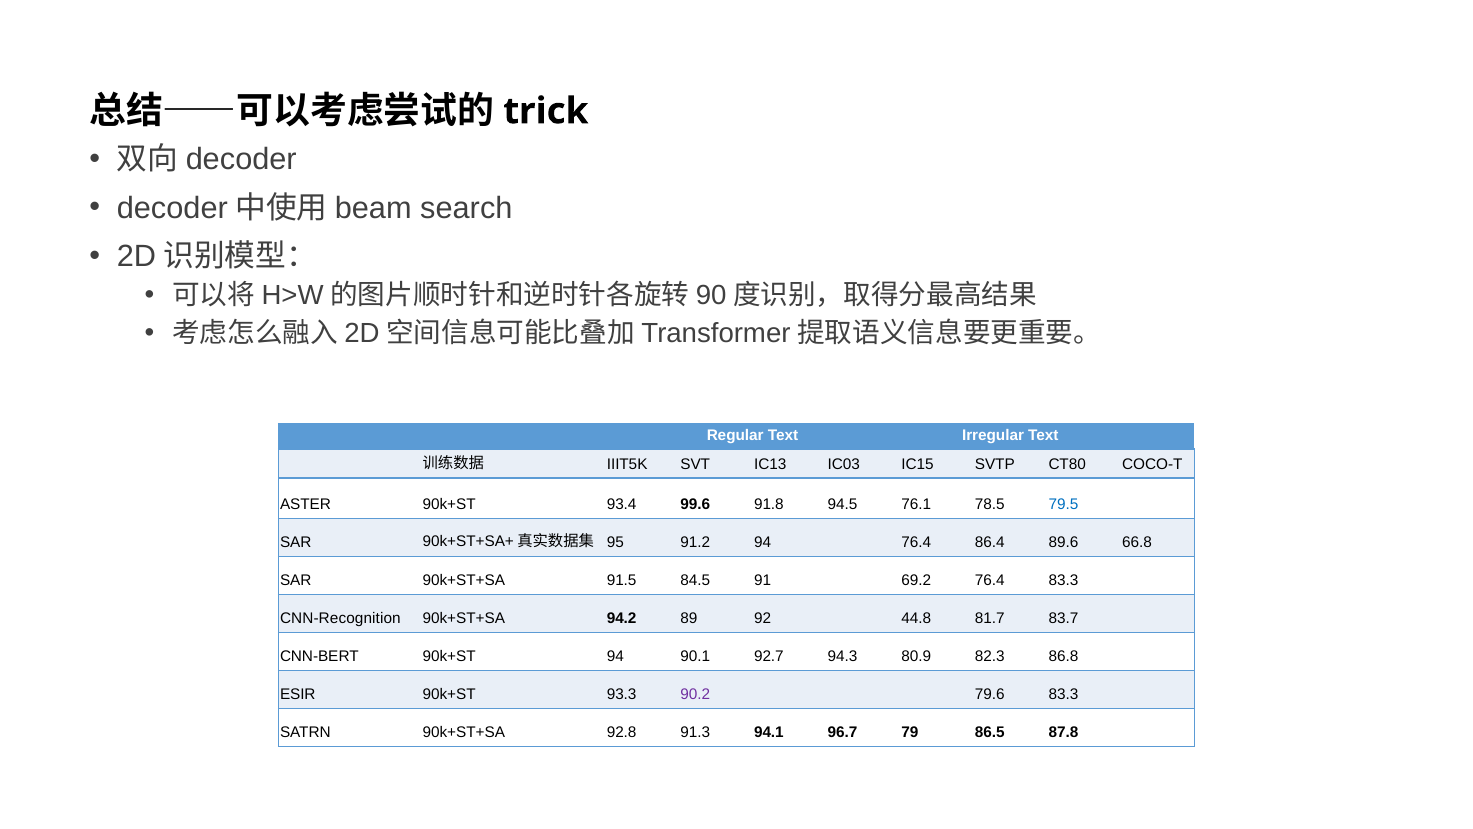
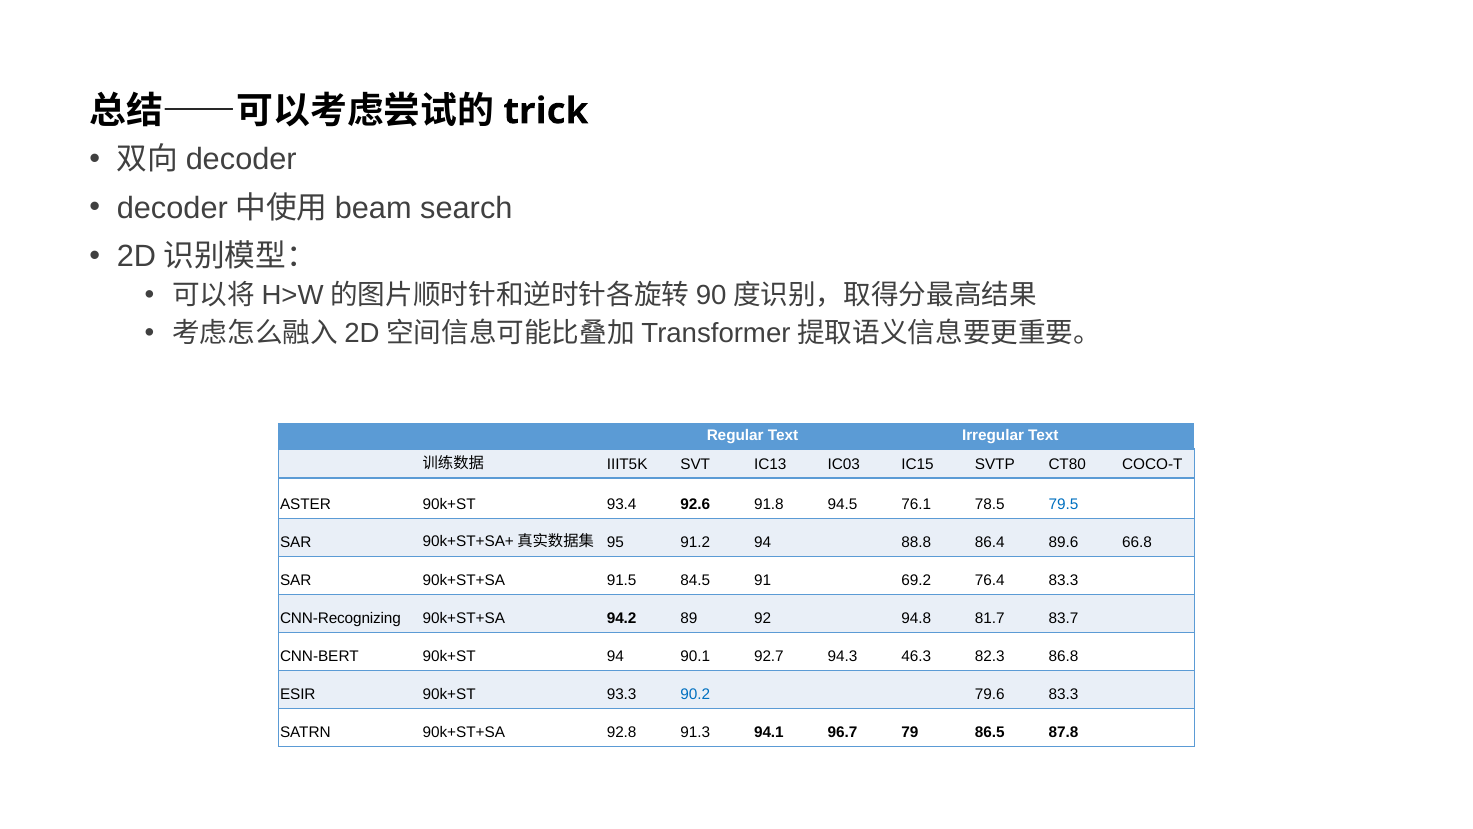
99.6: 99.6 -> 92.6
94 76.4: 76.4 -> 88.8
CNN-Recognition: CNN-Recognition -> CNN-Recognizing
44.8: 44.8 -> 94.8
80.9: 80.9 -> 46.3
90.2 colour: purple -> blue
